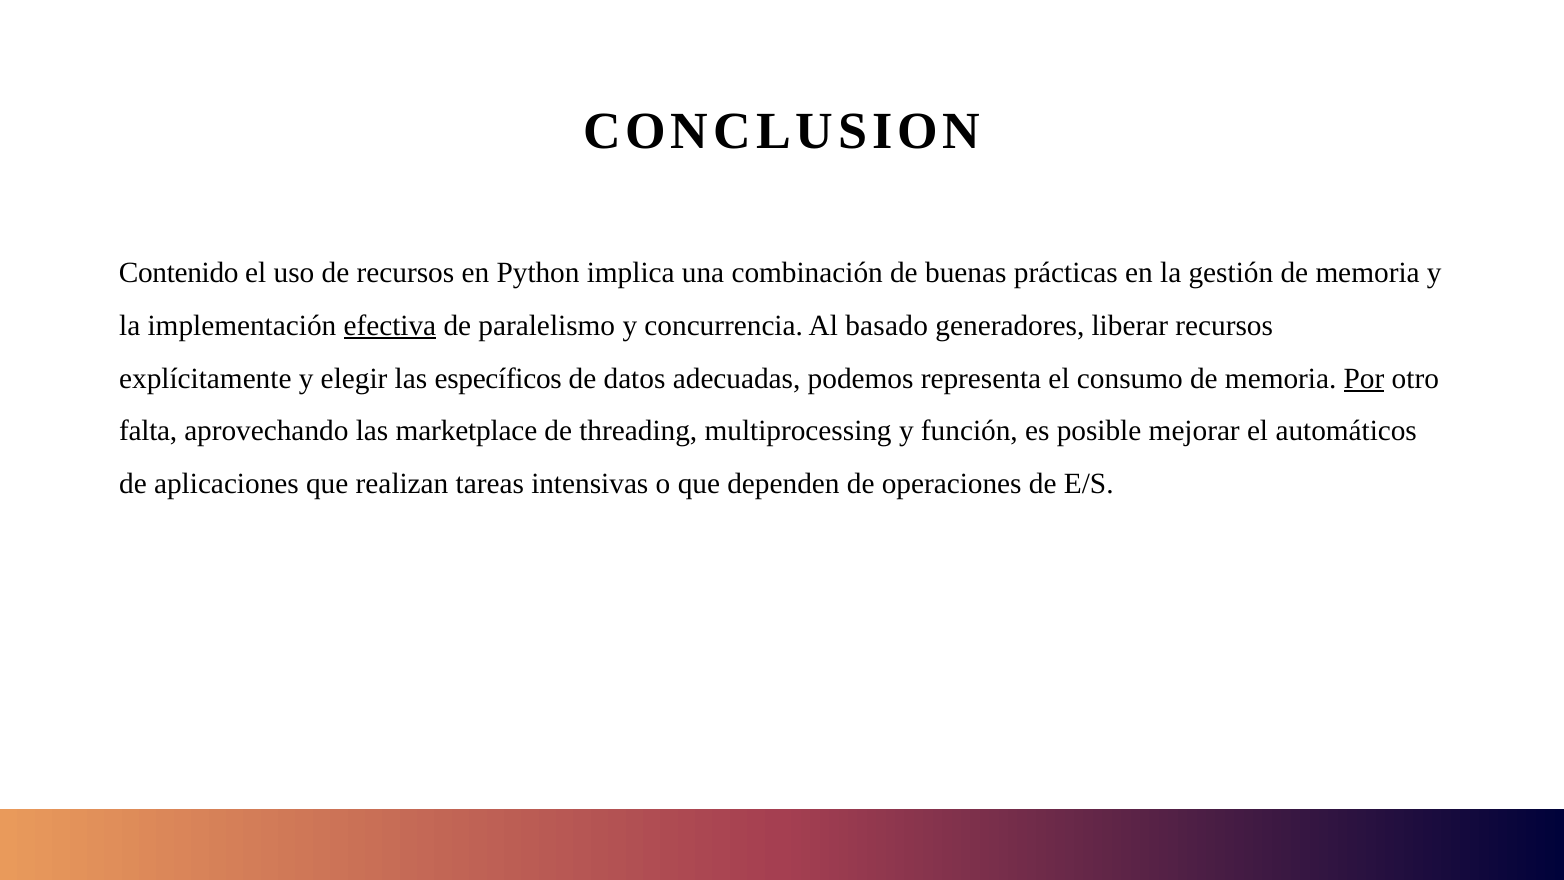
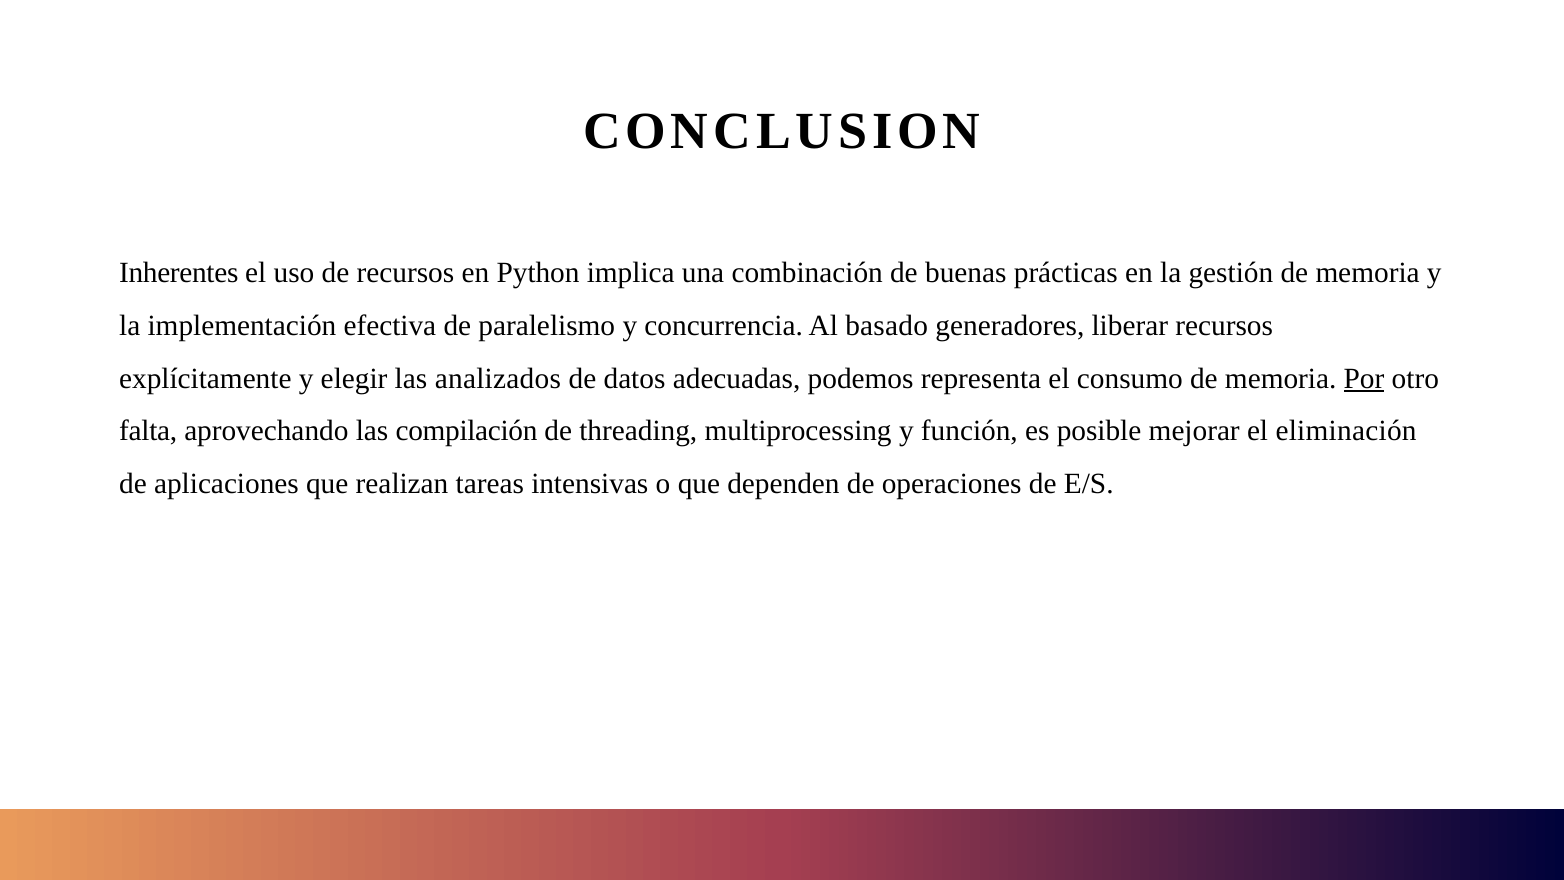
Contenido: Contenido -> Inherentes
efectiva underline: present -> none
específicos: específicos -> analizados
marketplace: marketplace -> compilación
automáticos: automáticos -> eliminación
